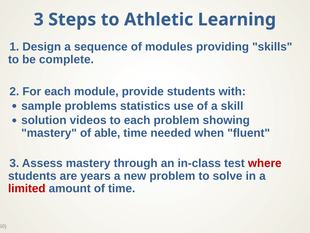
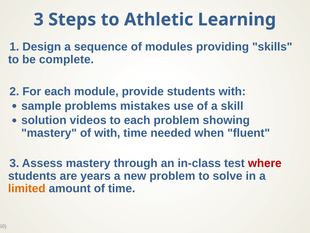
statistics: statistics -> mistakes
of able: able -> with
limited colour: red -> orange
